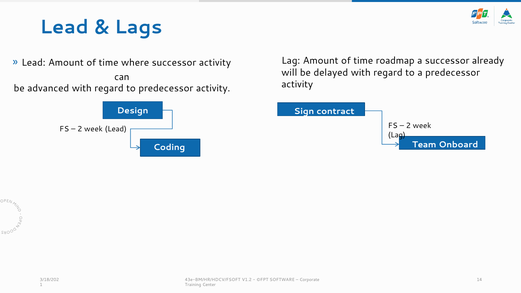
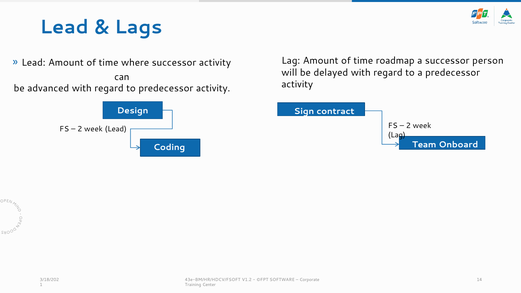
already: already -> person
